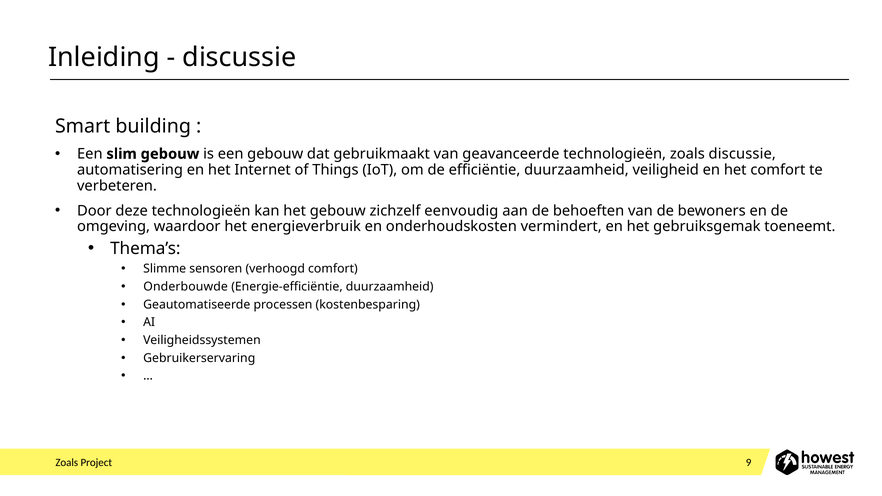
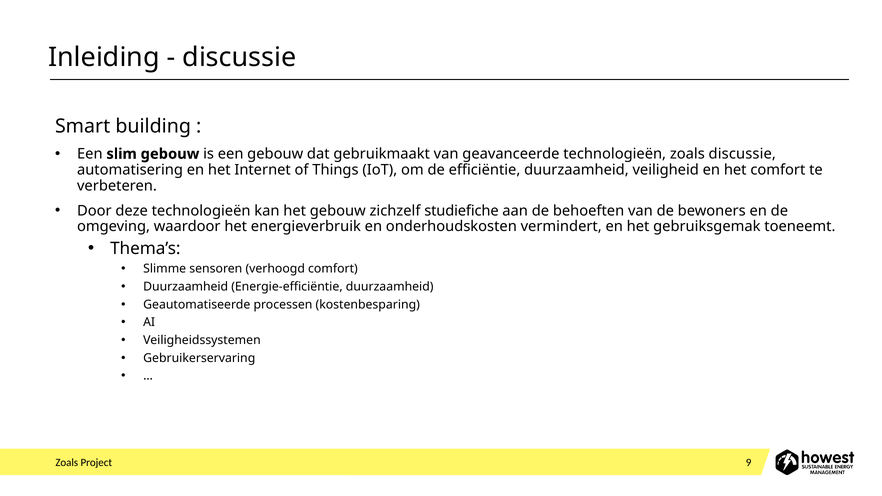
eenvoudig: eenvoudig -> studiefiche
Onderbouwde at (186, 287): Onderbouwde -> Duurzaamheid
